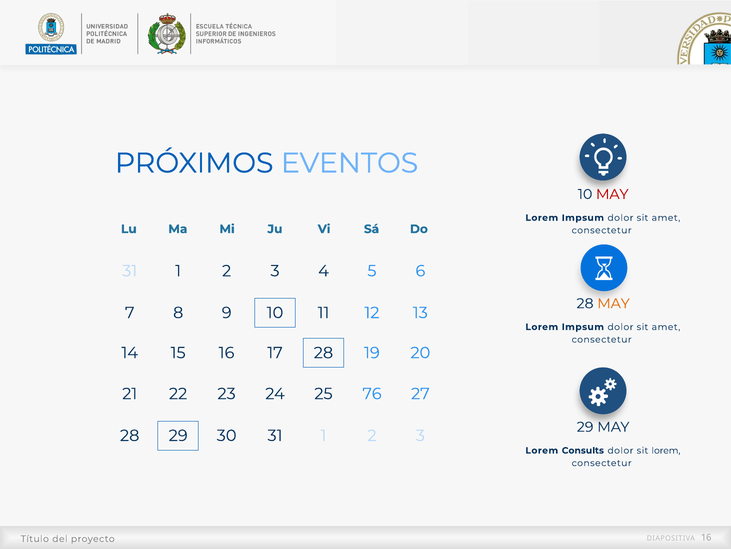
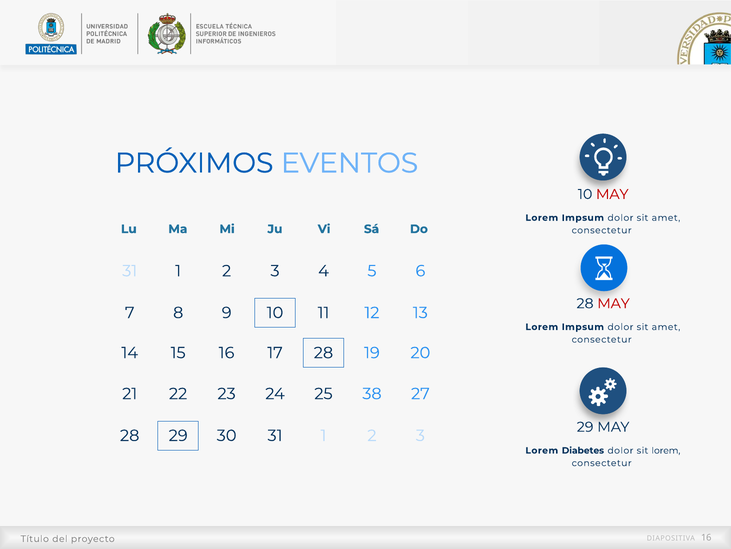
MAY at (613, 303) colour: orange -> red
76: 76 -> 38
Consults: Consults -> Diabetes
